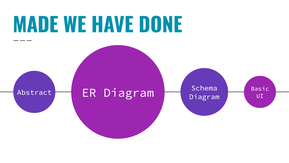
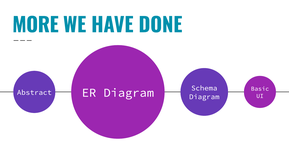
MADE: MADE -> MORE
